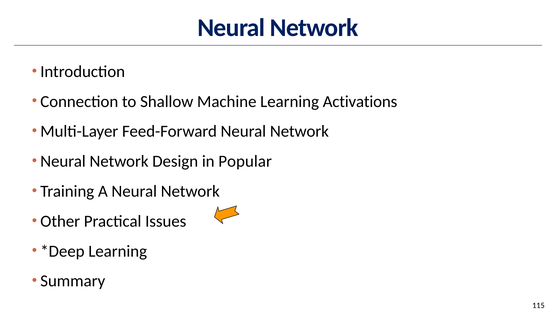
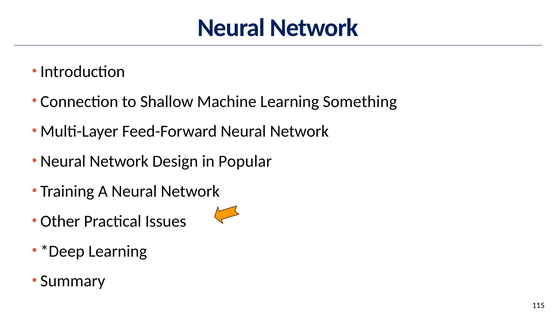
Activations: Activations -> Something
